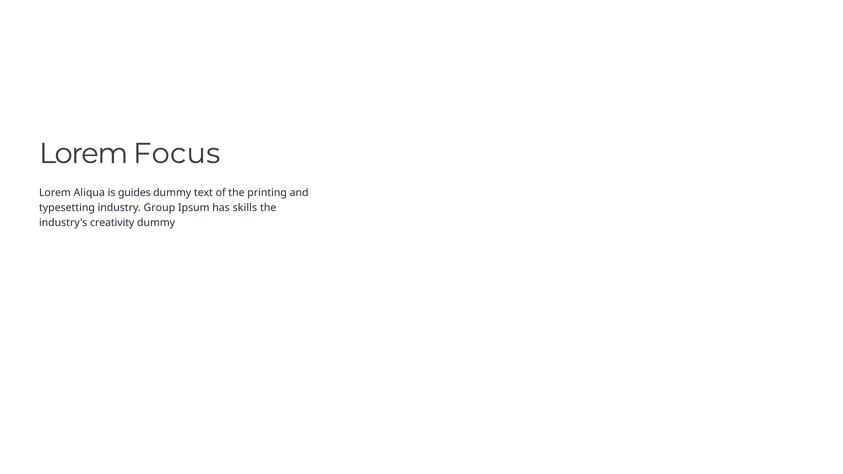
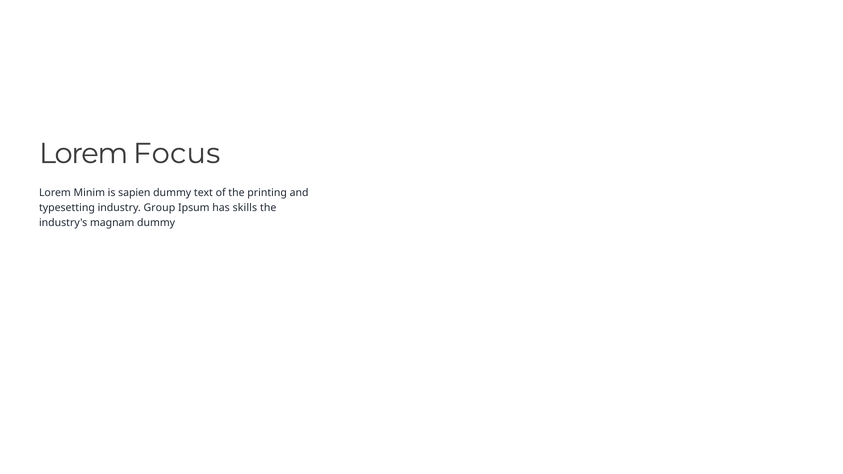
Aliqua: Aliqua -> Minim
guides: guides -> sapien
creativity: creativity -> magnam
